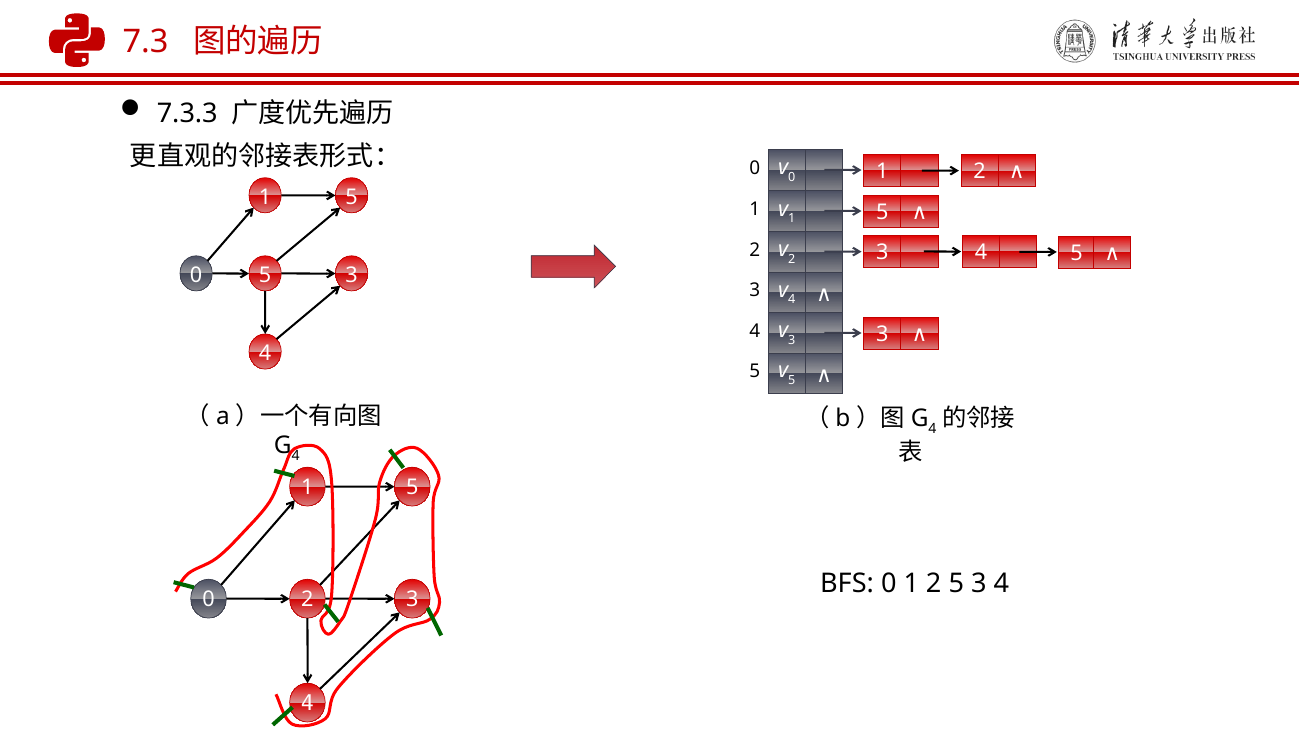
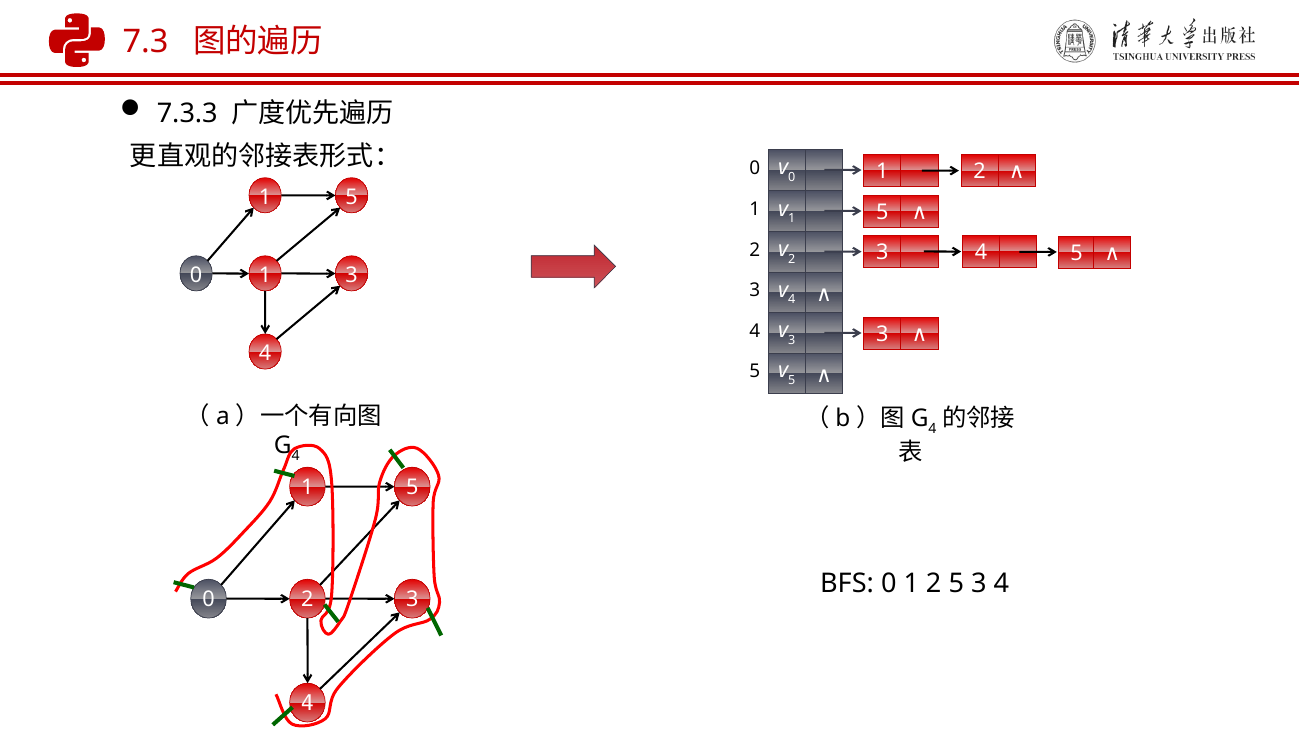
5 at (265, 275): 5 -> 1
